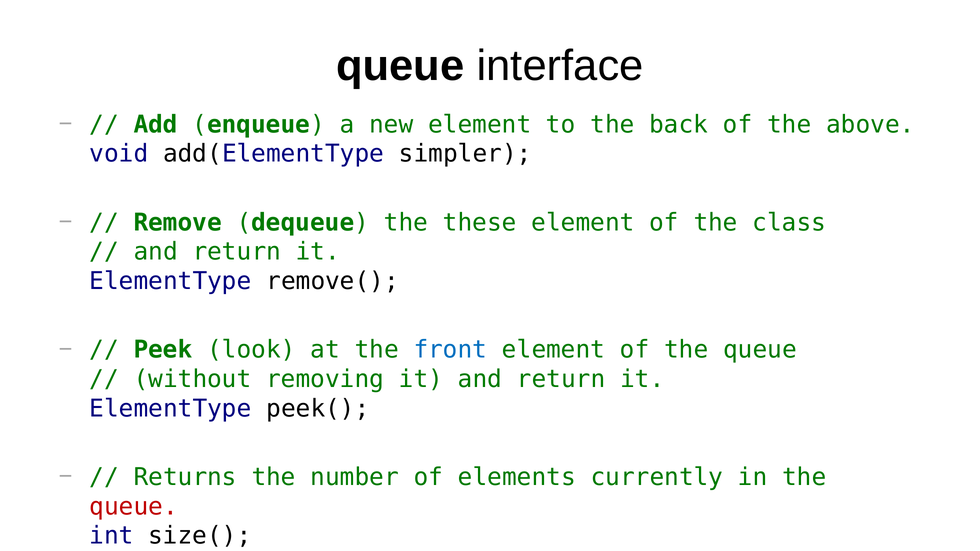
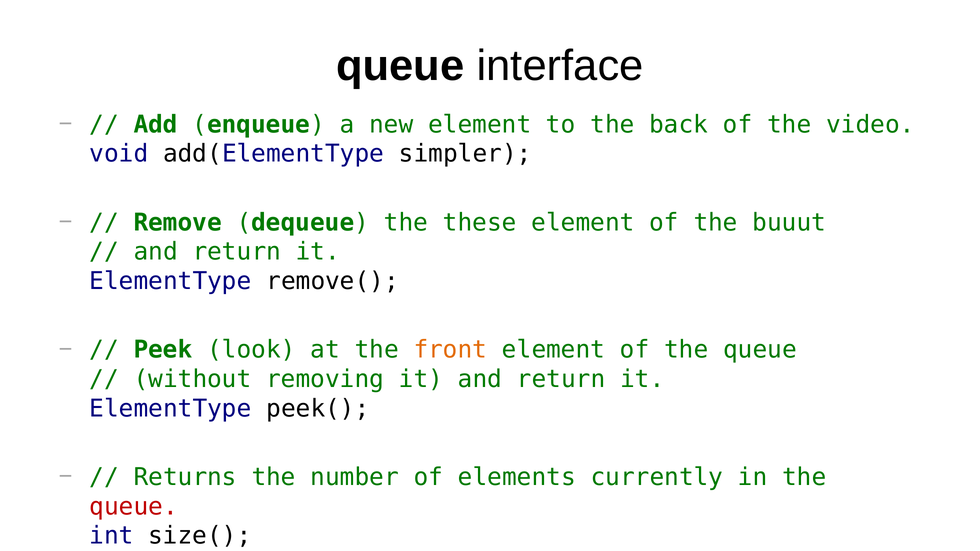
above: above -> video
class: class -> buuut
front colour: blue -> orange
